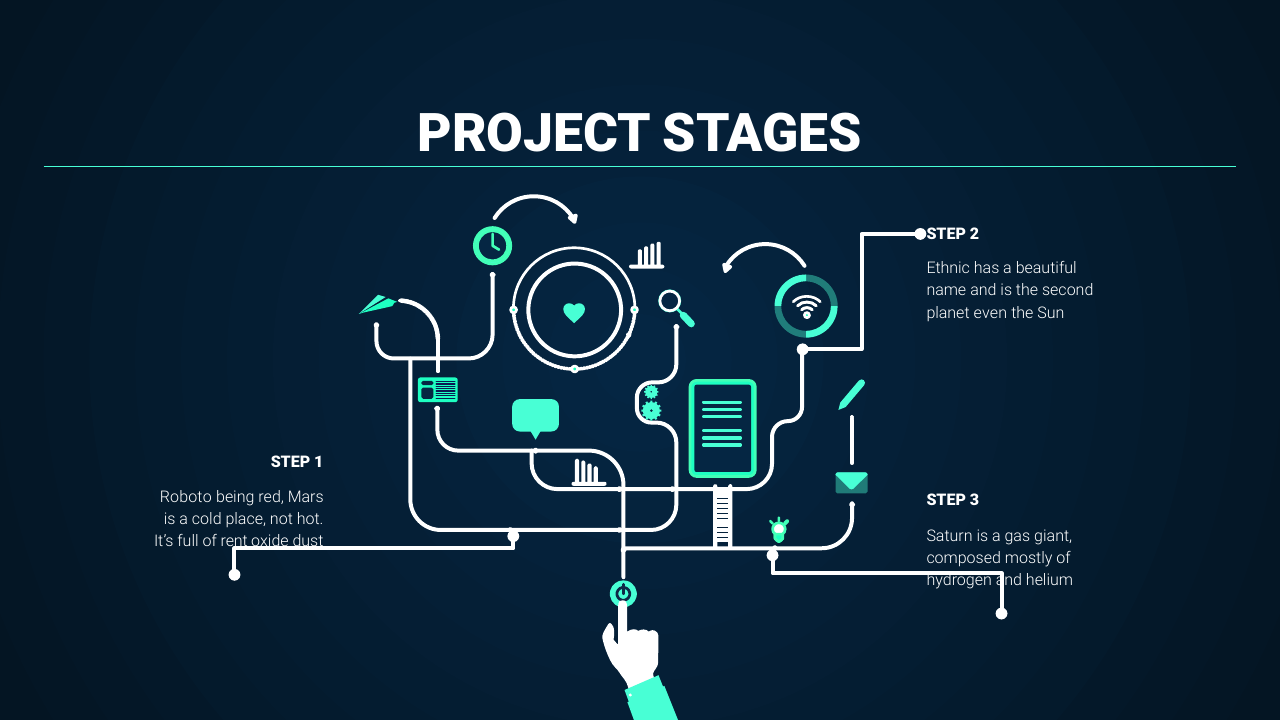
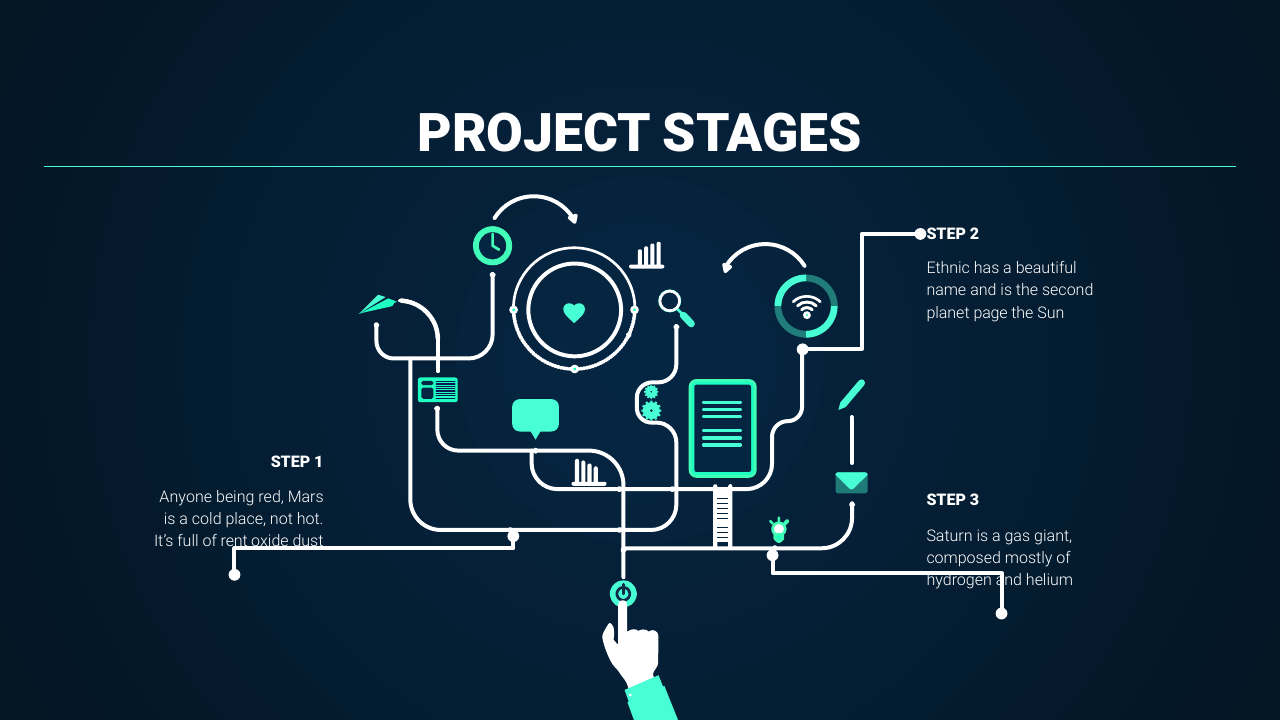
even: even -> page
Roboto: Roboto -> Anyone
